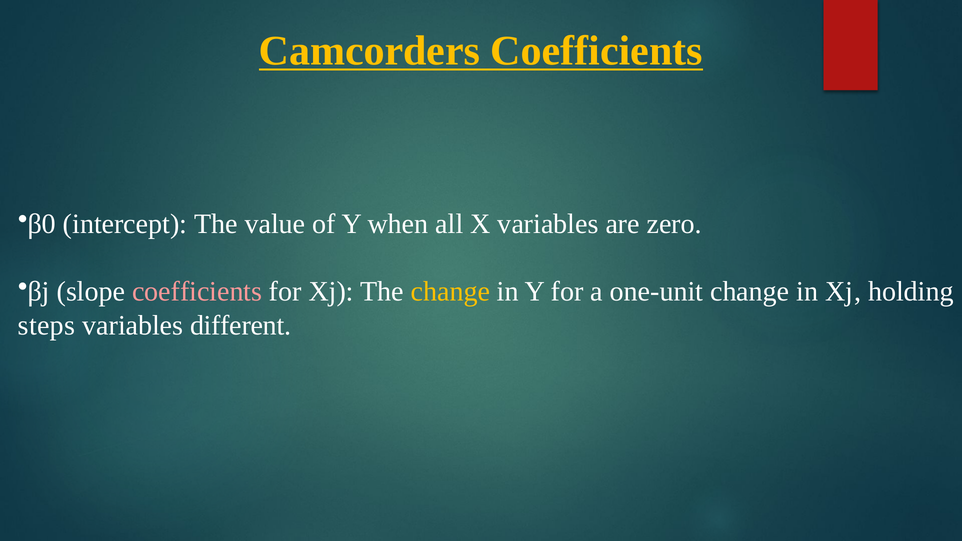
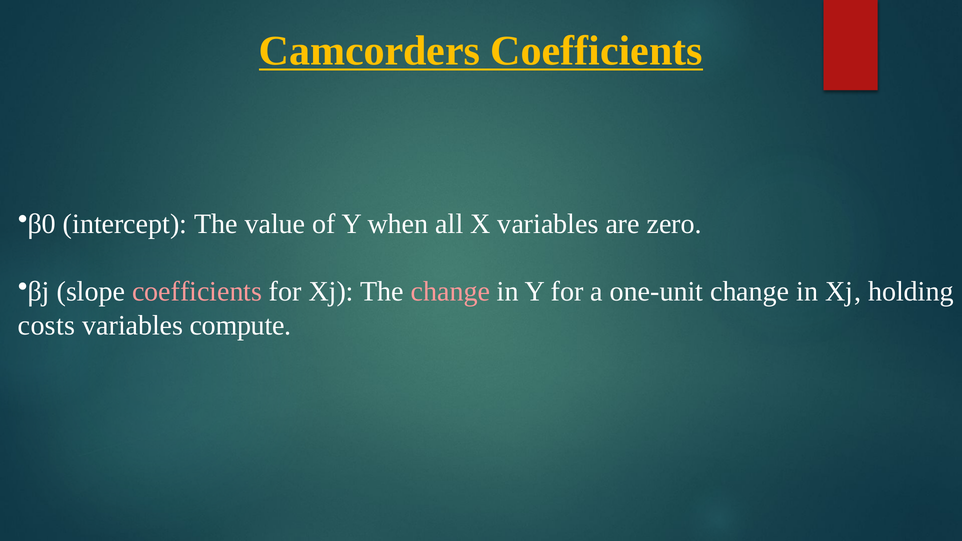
change at (450, 292) colour: yellow -> pink
steps: steps -> costs
different: different -> compute
